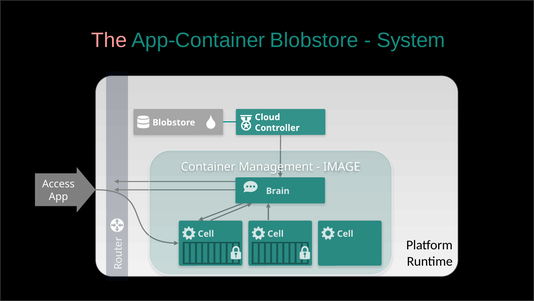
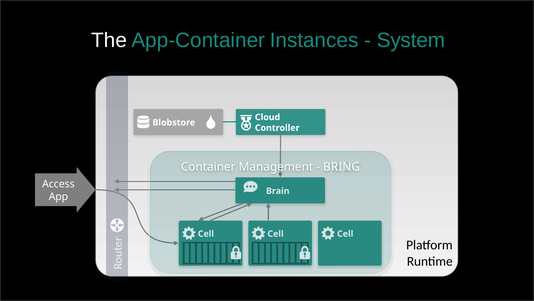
The colour: pink -> white
App-Container Blobstore: Blobstore -> Instances
IMAGE: IMAGE -> BRING
